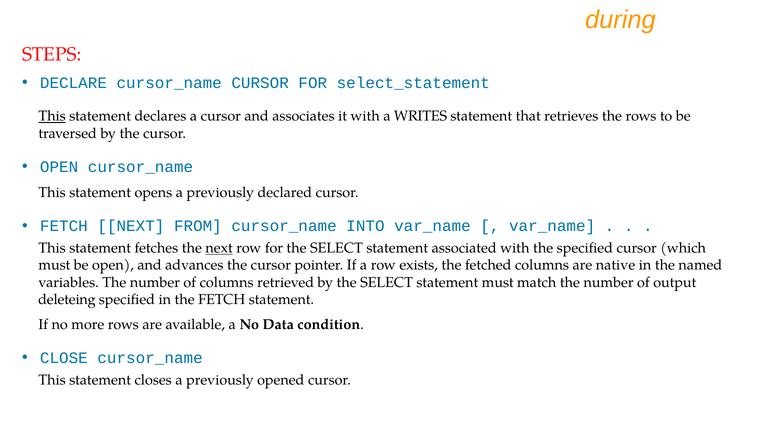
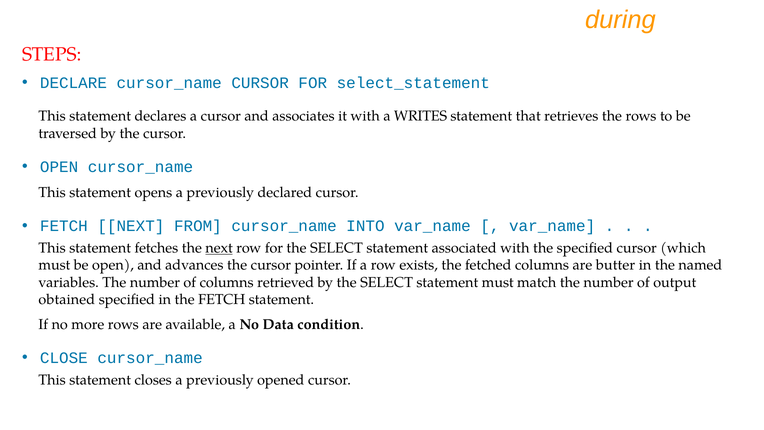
This at (52, 116) underline: present -> none
native: native -> butter
deleteing: deleteing -> obtained
